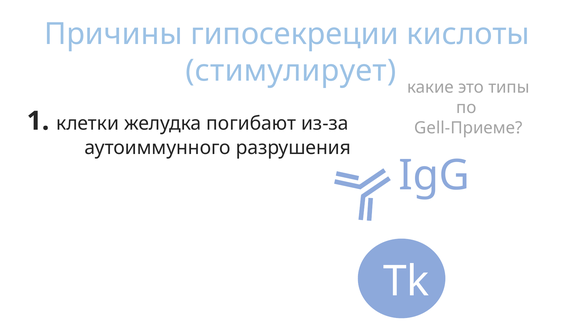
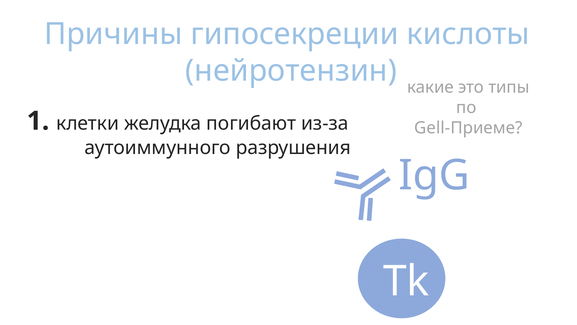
стимулирует: стимулирует -> нейротензин
